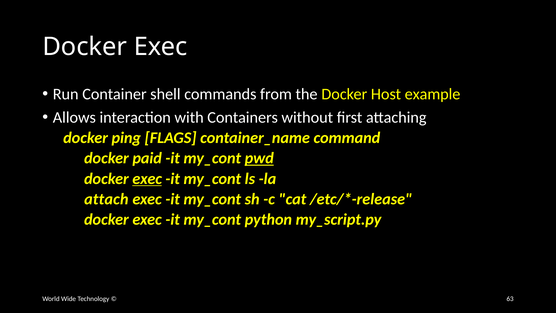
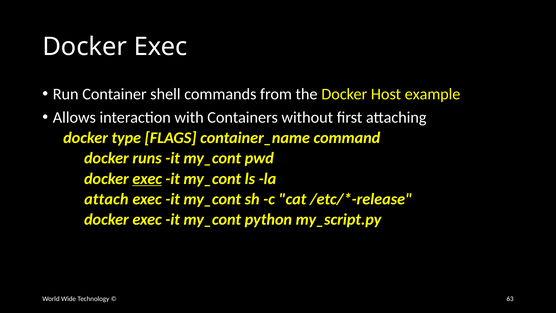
ping: ping -> type
paid: paid -> runs
pwd underline: present -> none
